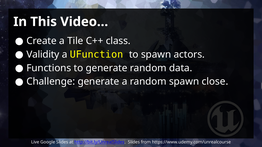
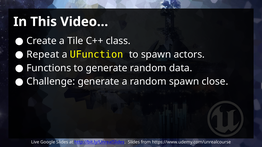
Validity: Validity -> Repeat
